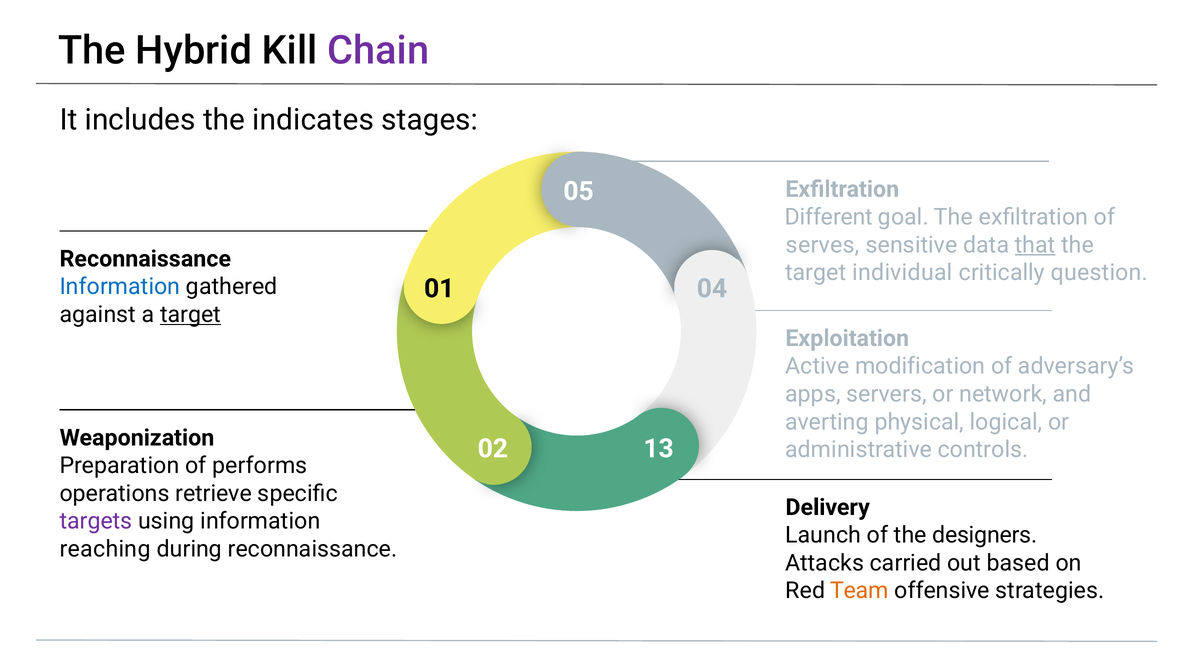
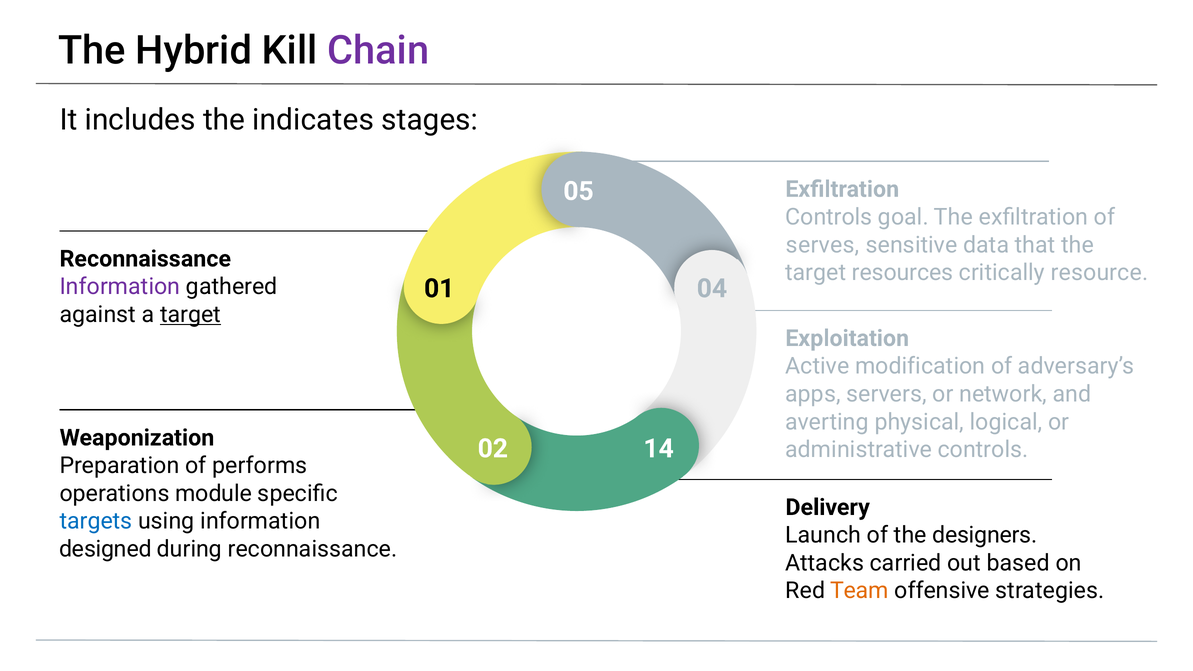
Different at (829, 217): Different -> Controls
that underline: present -> none
individual: individual -> resources
question: question -> resource
Information at (120, 287) colour: blue -> purple
13: 13 -> 14
retrieve: retrieve -> module
targets colour: purple -> blue
reaching: reaching -> designed
